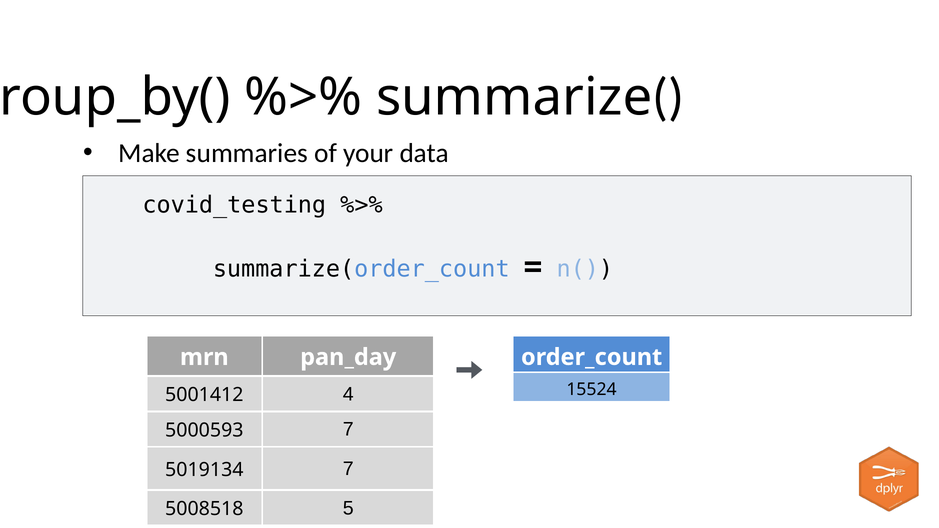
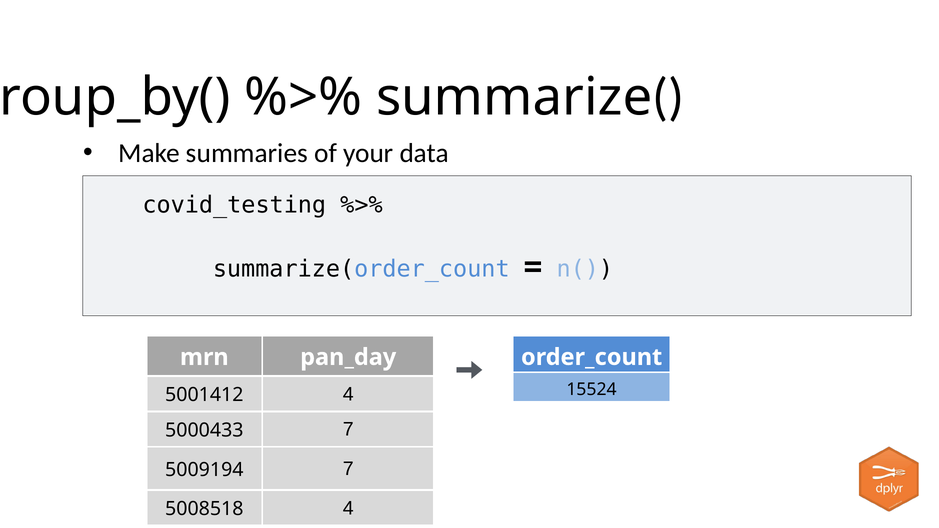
5000593: 5000593 -> 5000433
5019134: 5019134 -> 5009194
5008518 5: 5 -> 4
